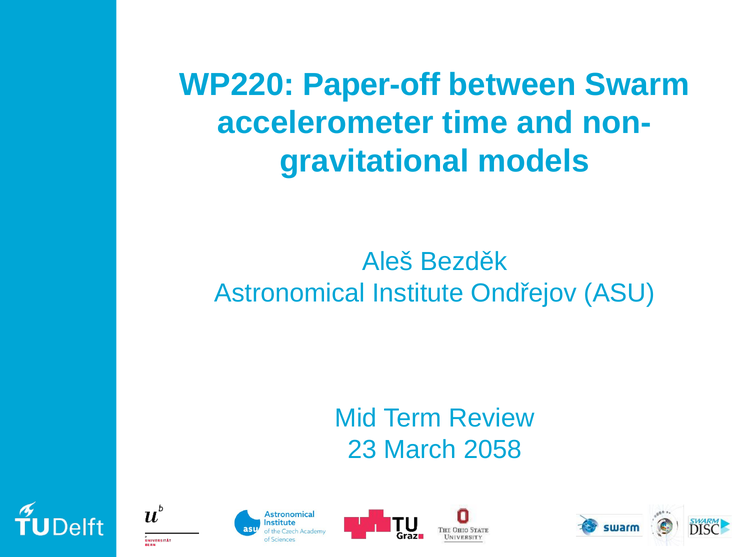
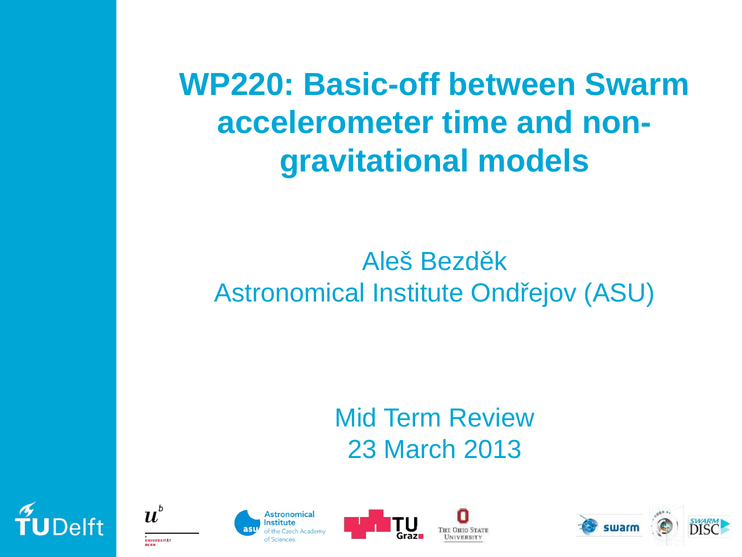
Paper‐off: Paper‐off -> Basic‐off
2058: 2058 -> 2013
